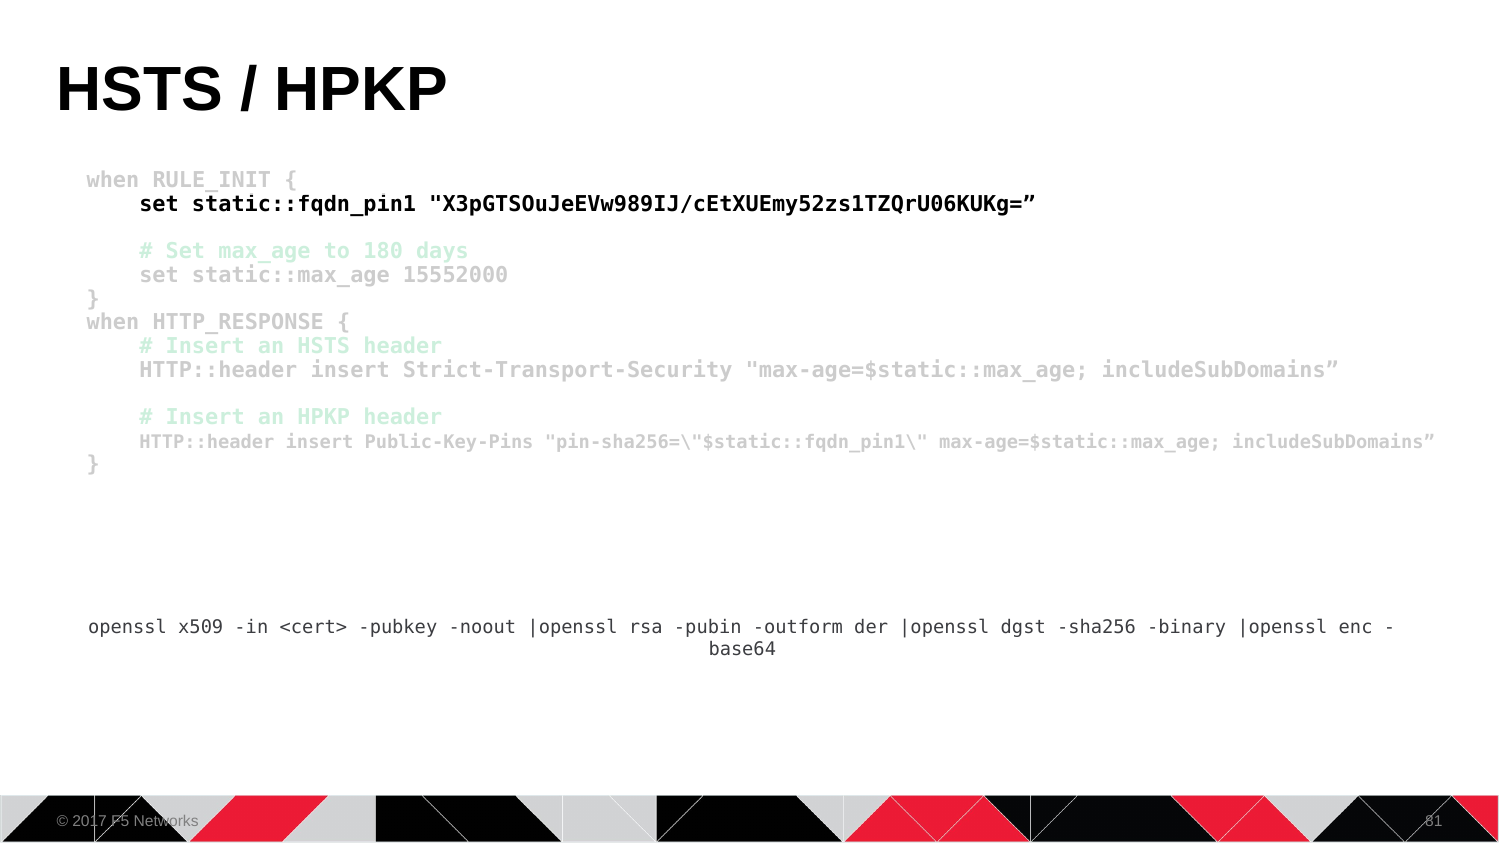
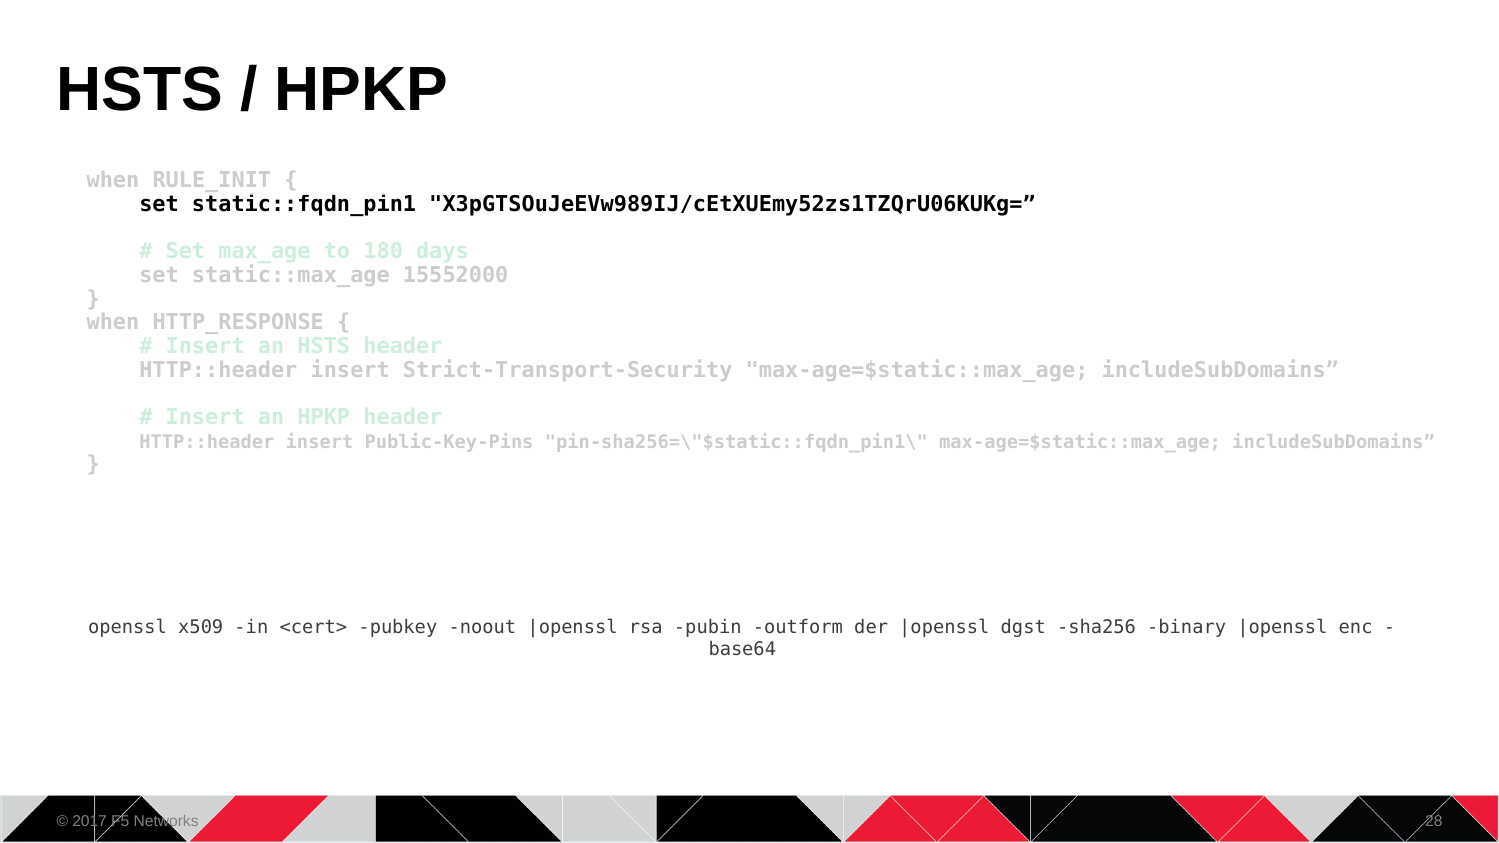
81: 81 -> 28
